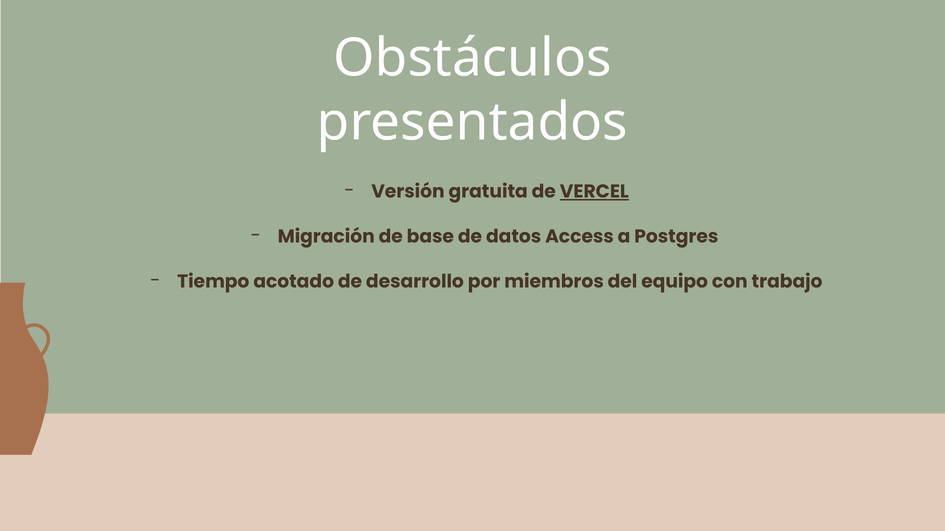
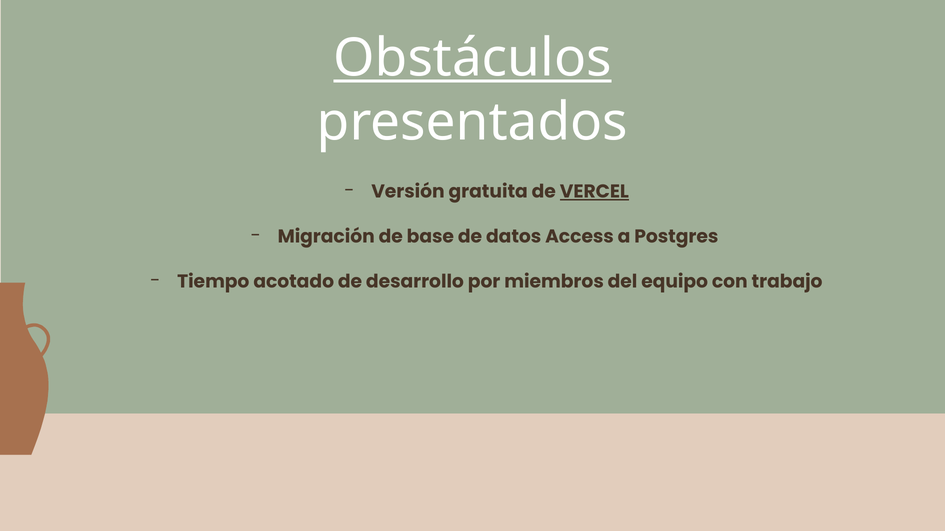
Obstáculos underline: none -> present
